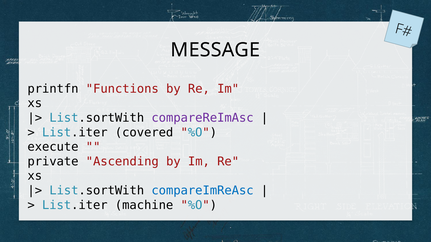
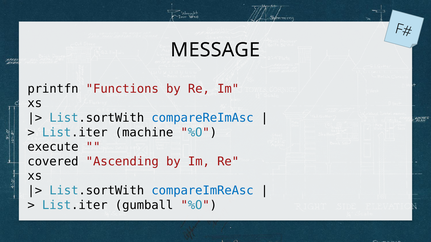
compareReImAsc colour: purple -> blue
covered: covered -> machine
private: private -> covered
machine: machine -> gumball
